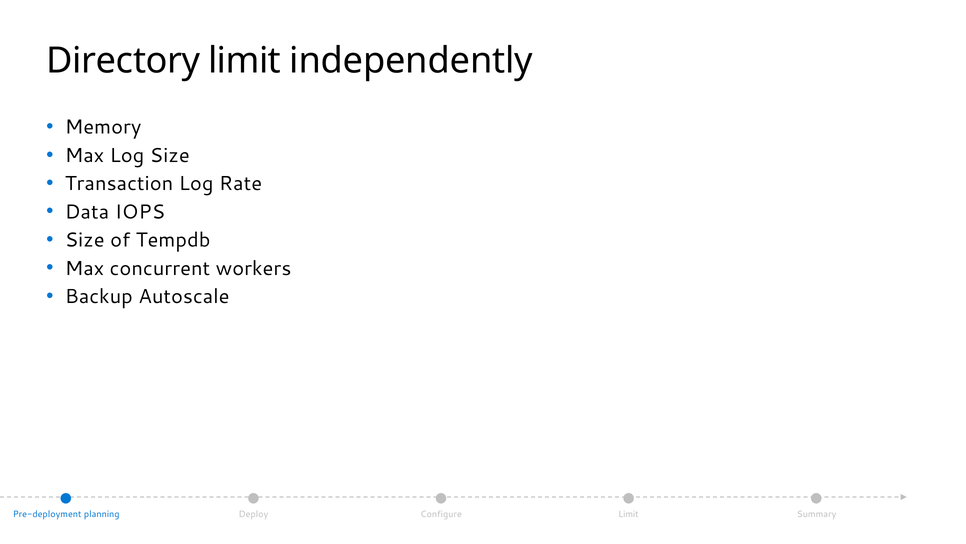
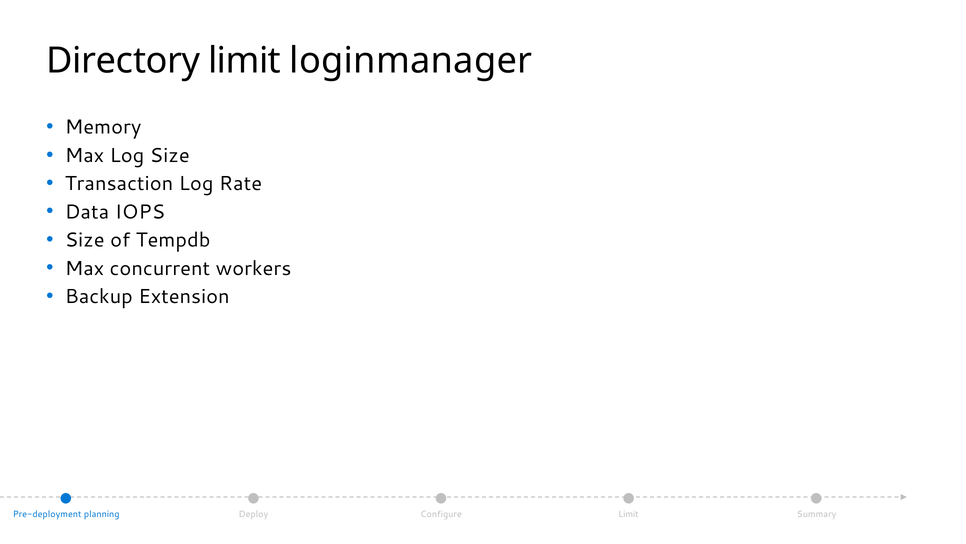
independently: independently -> loginmanager
Autoscale: Autoscale -> Extension
